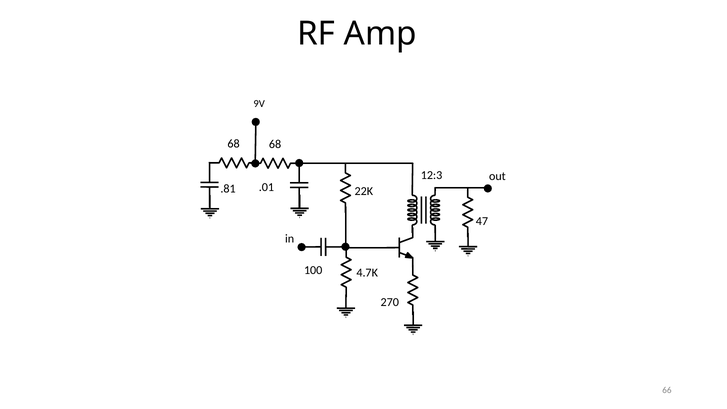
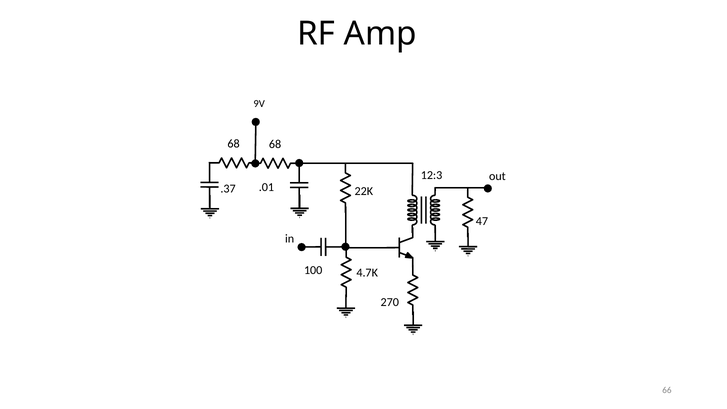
.81: .81 -> .37
